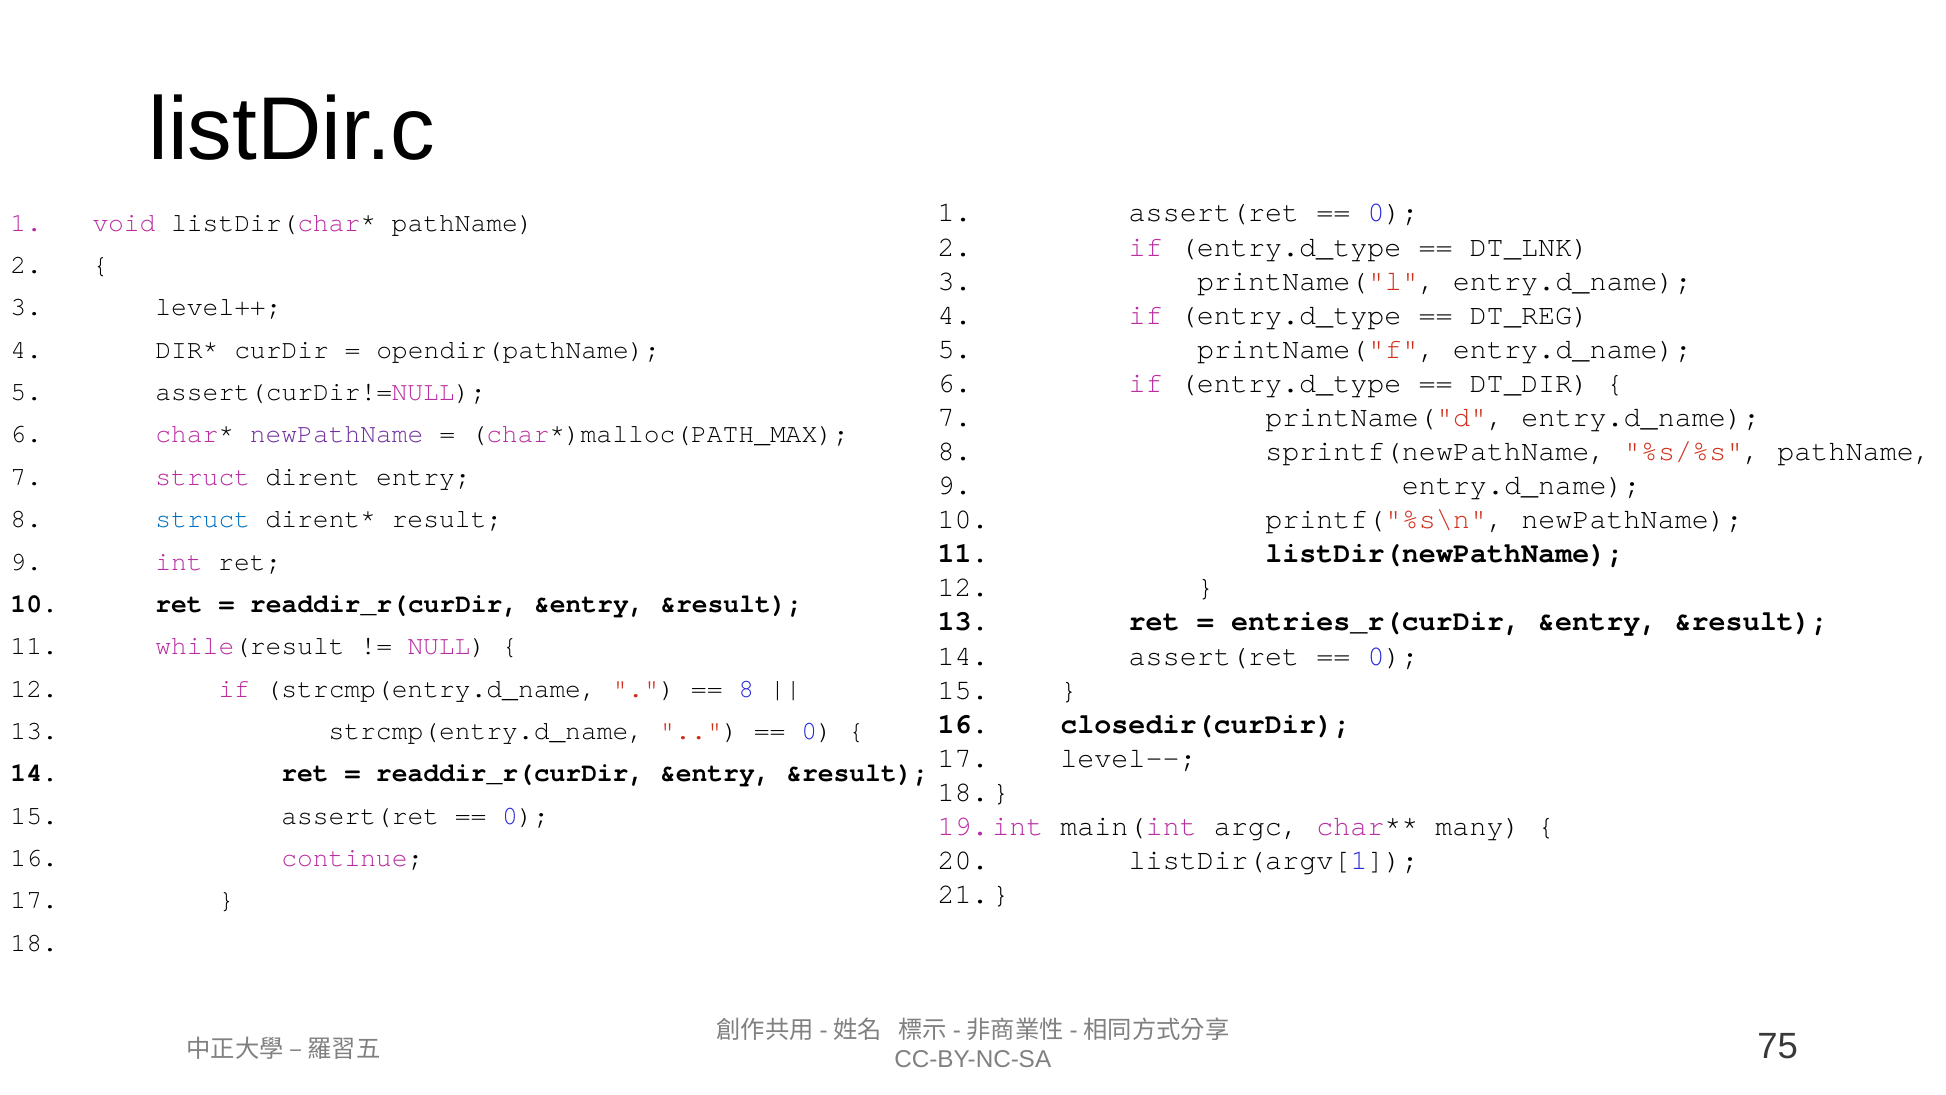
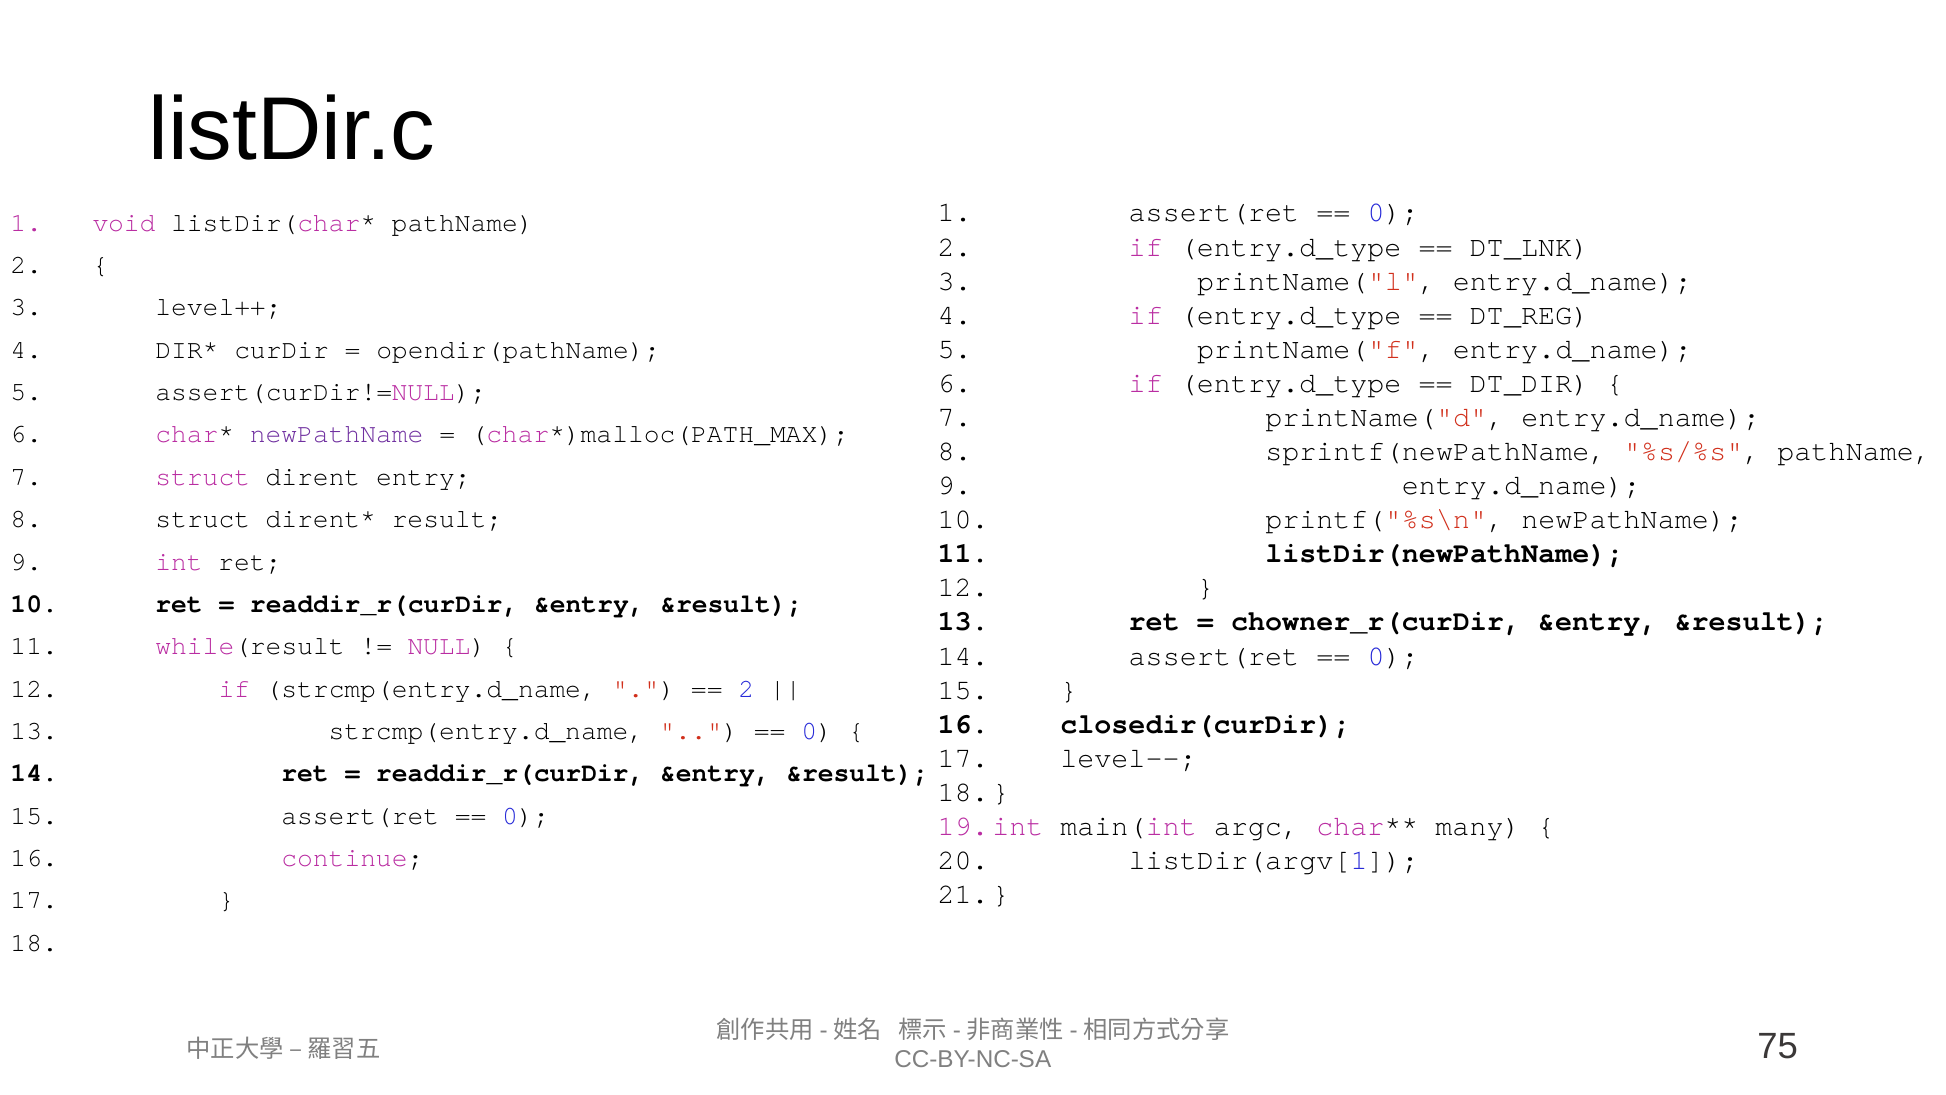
struct at (203, 519) colour: blue -> black
entries_r(curDir: entries_r(curDir -> chowner_r(curDir
8 at (746, 688): 8 -> 2
